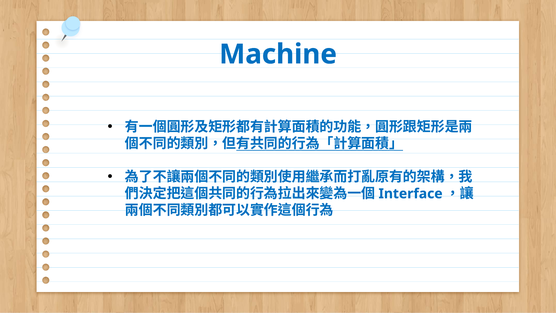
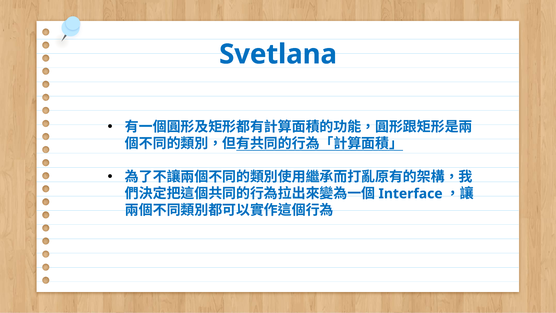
Machine: Machine -> Svetlana
